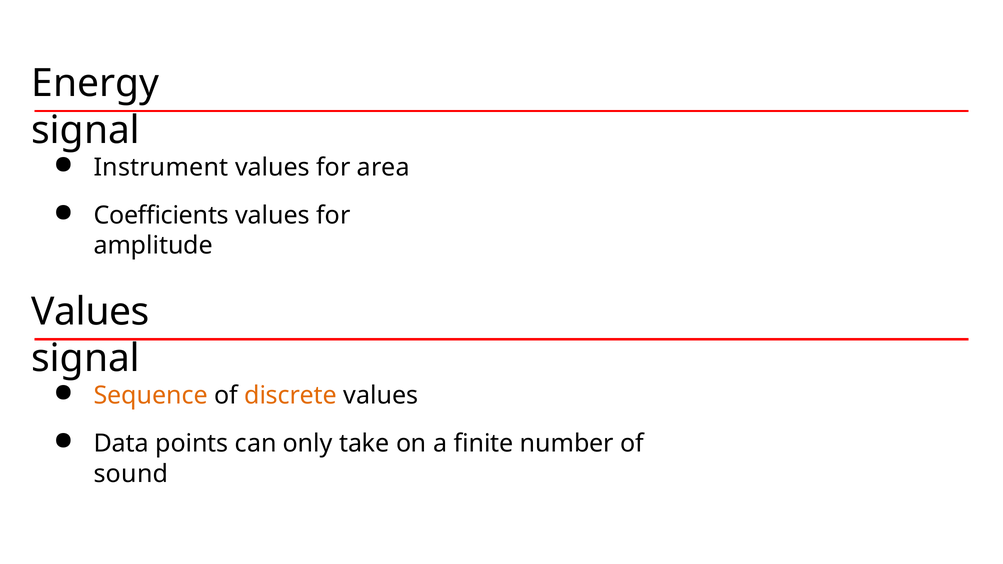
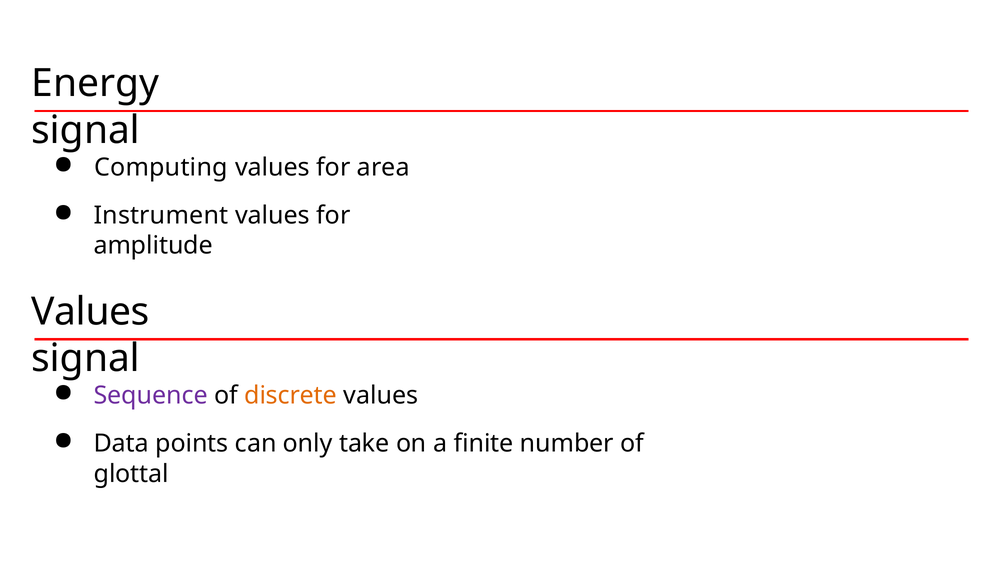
Instrument: Instrument -> Computing
Coefficients: Coefficients -> Instrument
Sequence colour: orange -> purple
sound: sound -> glottal
